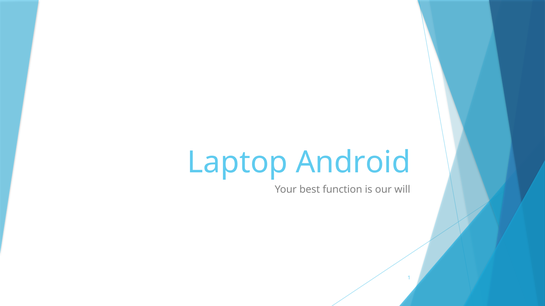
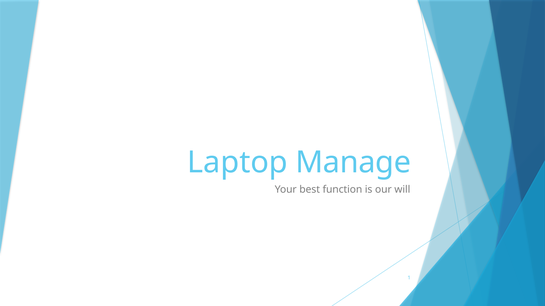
Android: Android -> Manage
